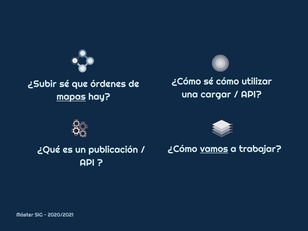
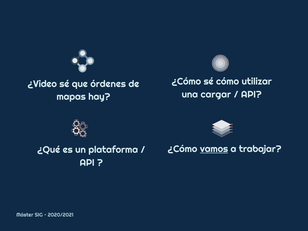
¿Subir: ¿Subir -> ¿Video
mapas underline: present -> none
publicación: publicación -> plataforma
